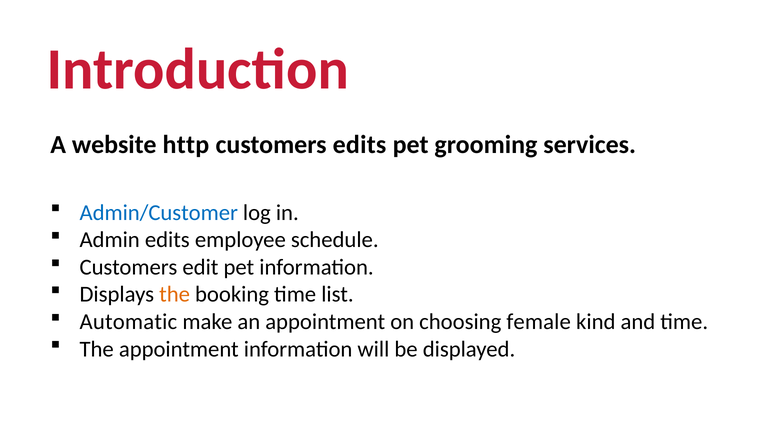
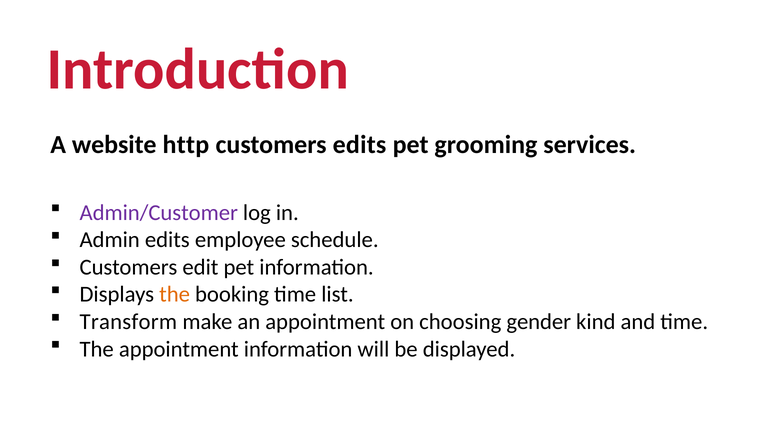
Admin/Customer colour: blue -> purple
Automatic: Automatic -> Transform
female: female -> gender
